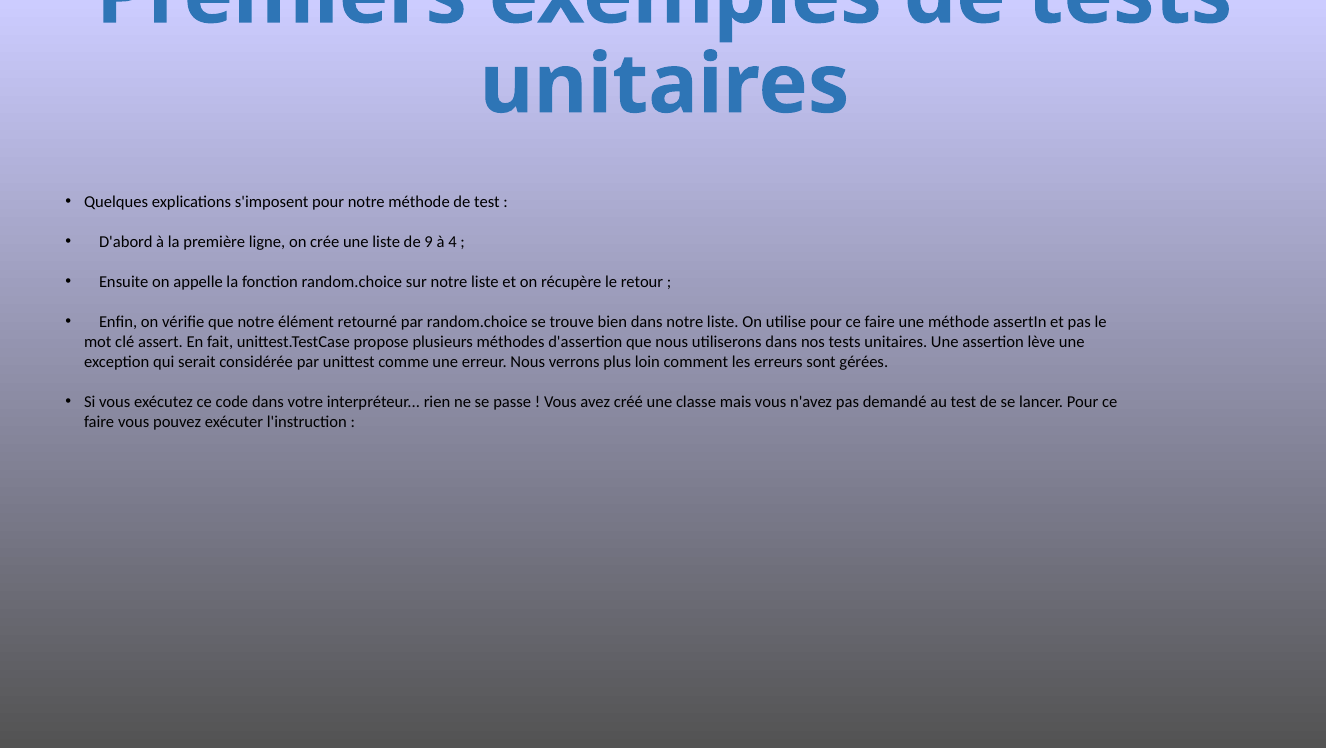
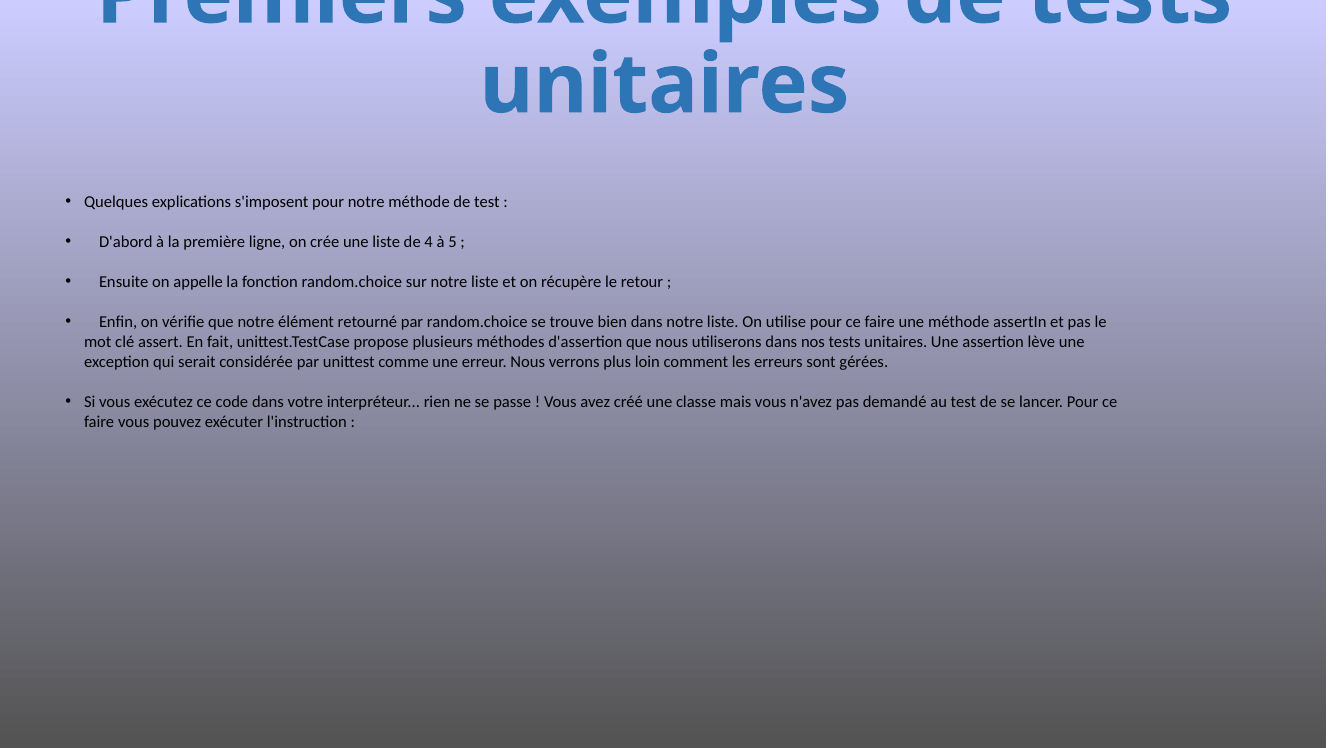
9: 9 -> 4
4: 4 -> 5
